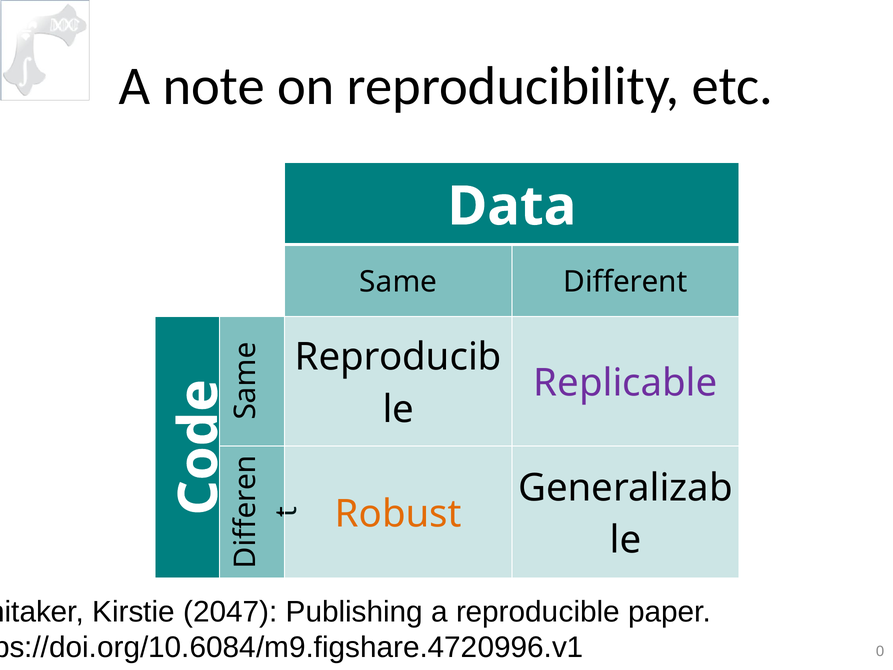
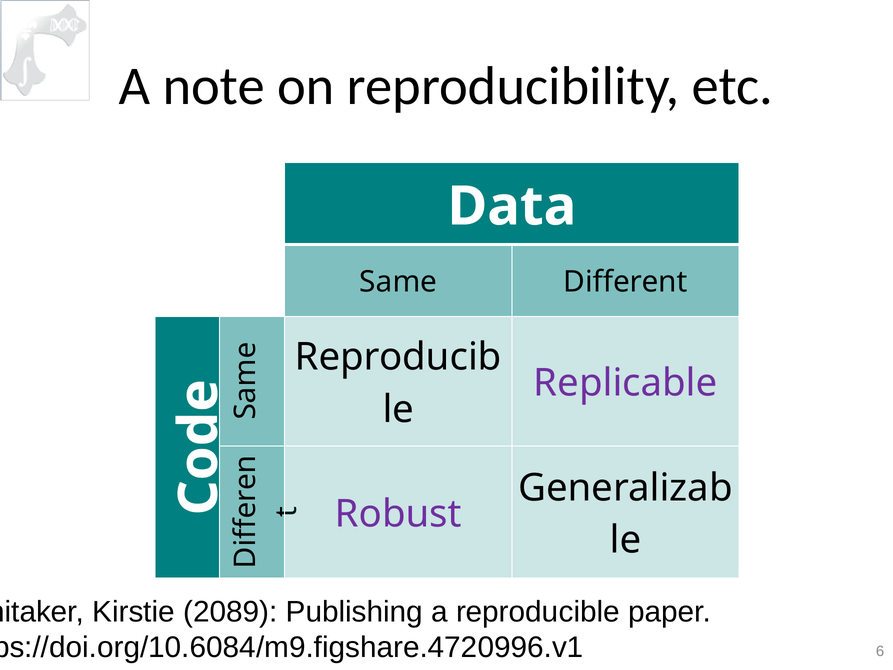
Robust colour: orange -> purple
2047: 2047 -> 2089
0: 0 -> 6
